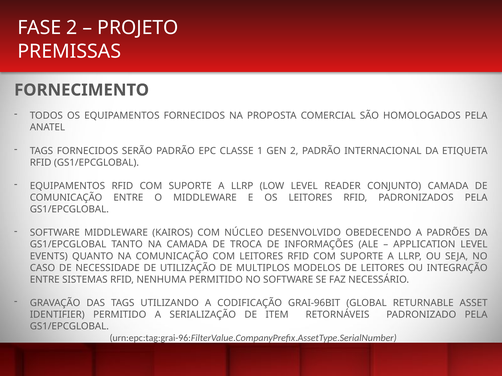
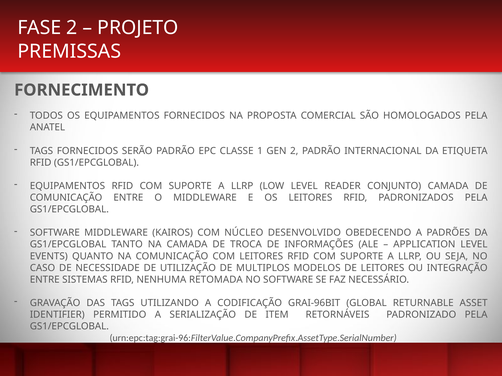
NENHUMA PERMITIDO: PERMITIDO -> RETOMADA
